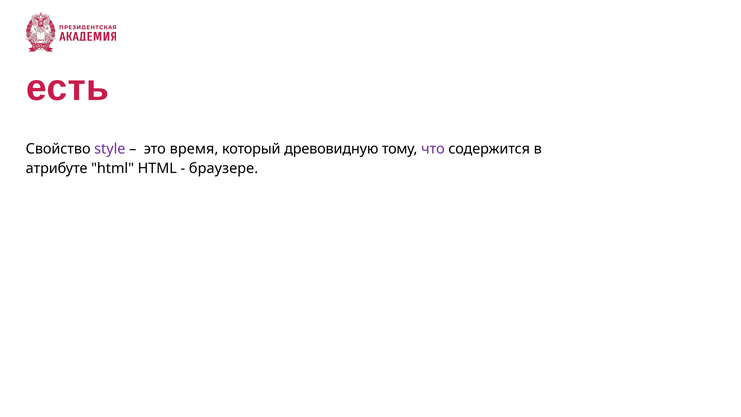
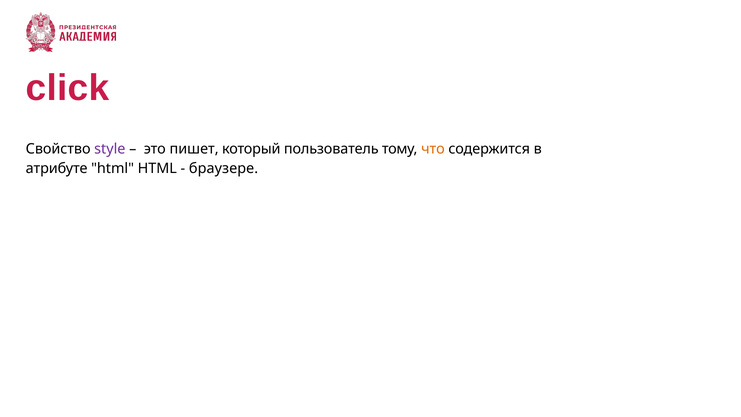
есть: есть -> click
время: время -> пишет
древовидную: древовидную -> пользователь
что colour: purple -> orange
